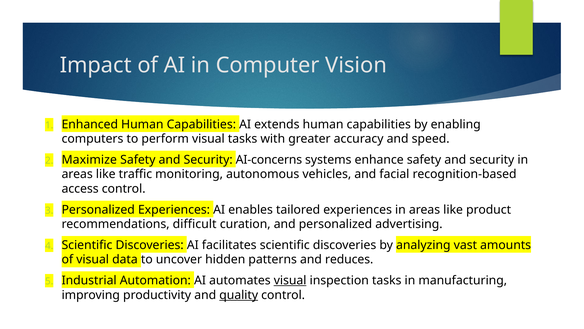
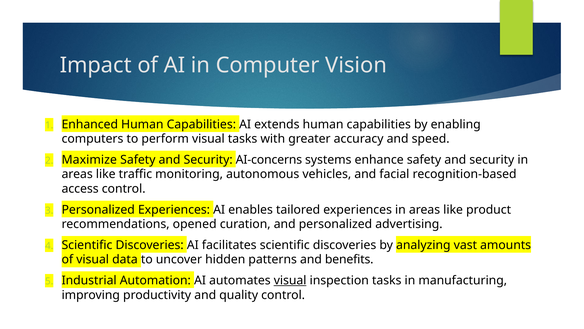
difficult: difficult -> opened
reduces: reduces -> benefits
quality underline: present -> none
